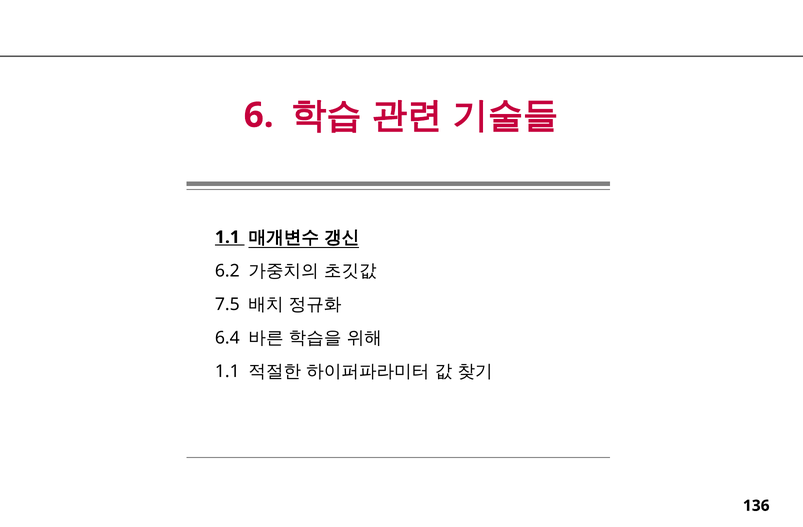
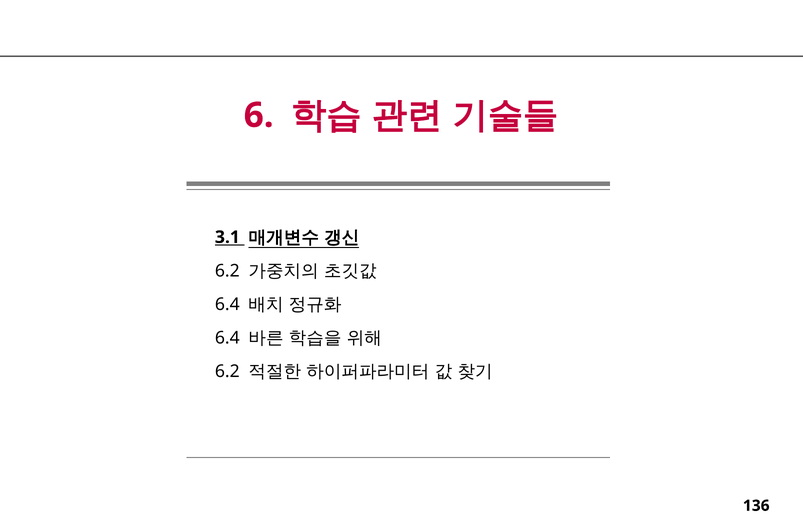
1.1 at (227, 237): 1.1 -> 3.1
7.5 at (227, 305): 7.5 -> 6.4
1.1 at (227, 372): 1.1 -> 6.2
